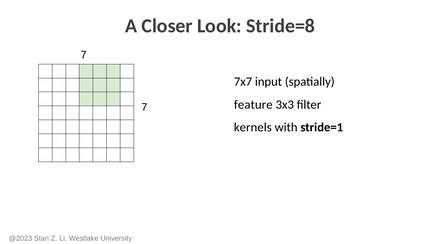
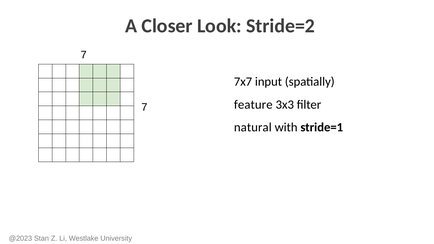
Stride=8: Stride=8 -> Stride=2
kernels: kernels -> natural
